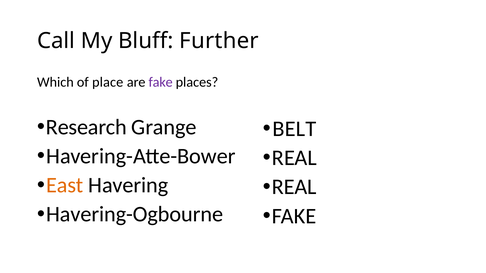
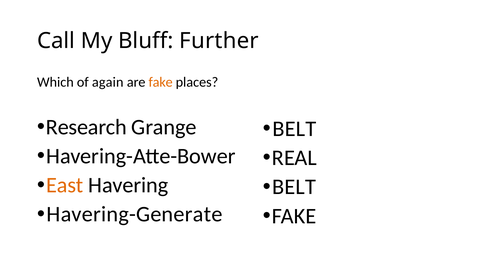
place: place -> again
fake at (161, 82) colour: purple -> orange
REAL at (294, 187): REAL -> BELT
Havering-Ogbourne: Havering-Ogbourne -> Havering-Generate
